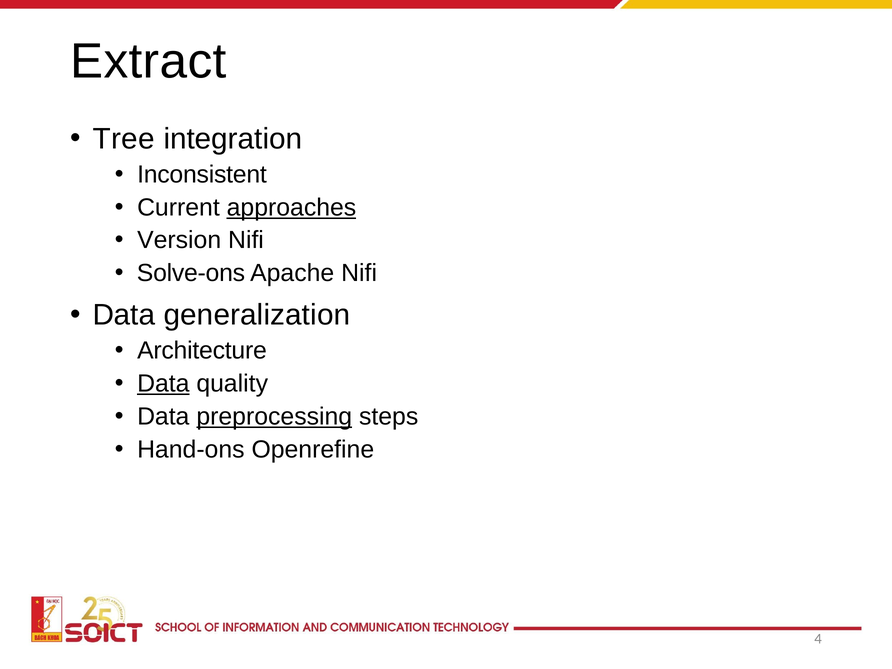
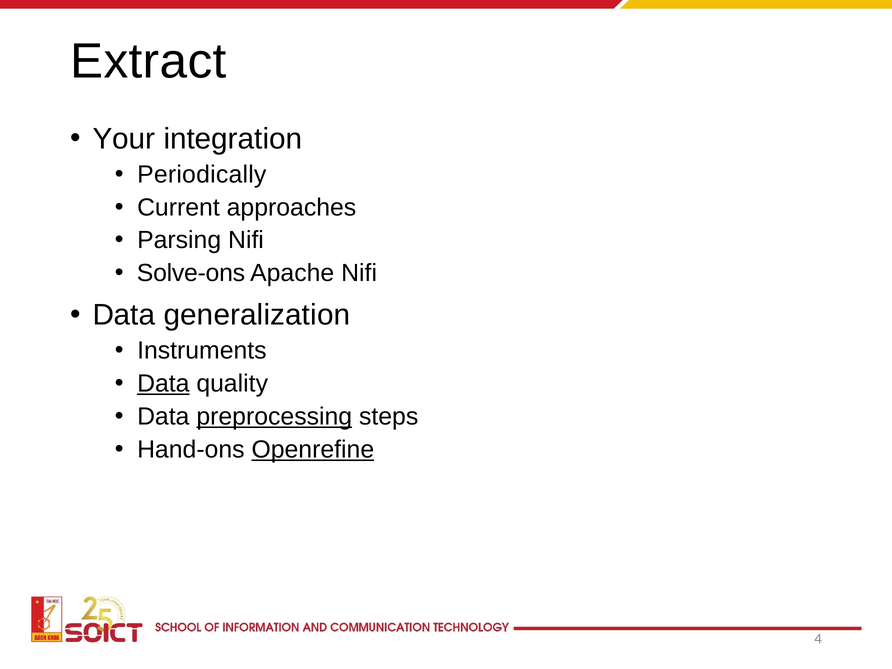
Tree: Tree -> Your
Inconsistent: Inconsistent -> Periodically
approaches underline: present -> none
Version: Version -> Parsing
Architecture: Architecture -> Instruments
Openrefine underline: none -> present
